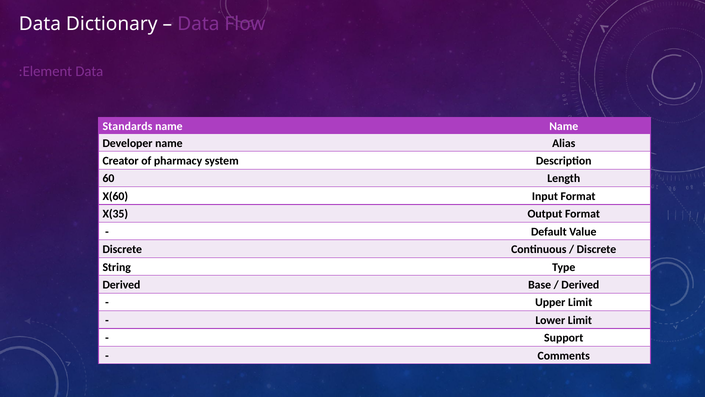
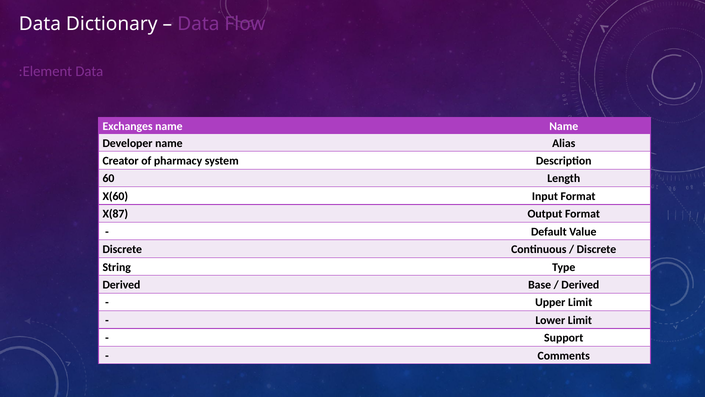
Standards: Standards -> Exchanges
X(35: X(35 -> X(87
